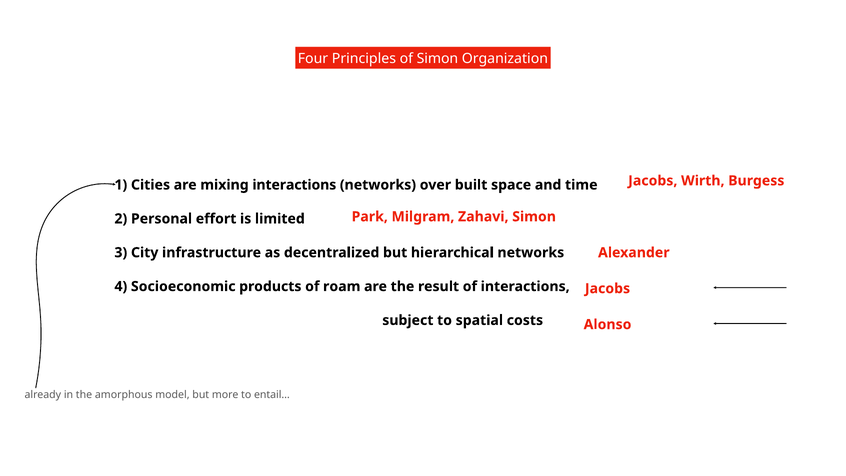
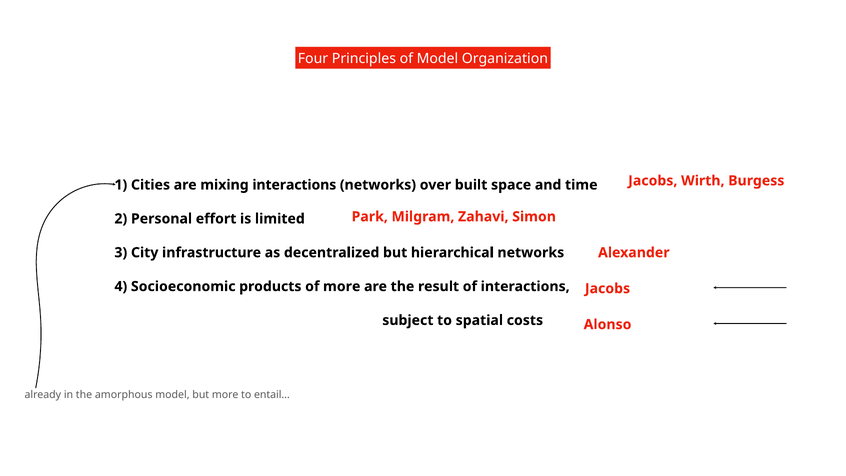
of Simon: Simon -> Model
of roam: roam -> more
